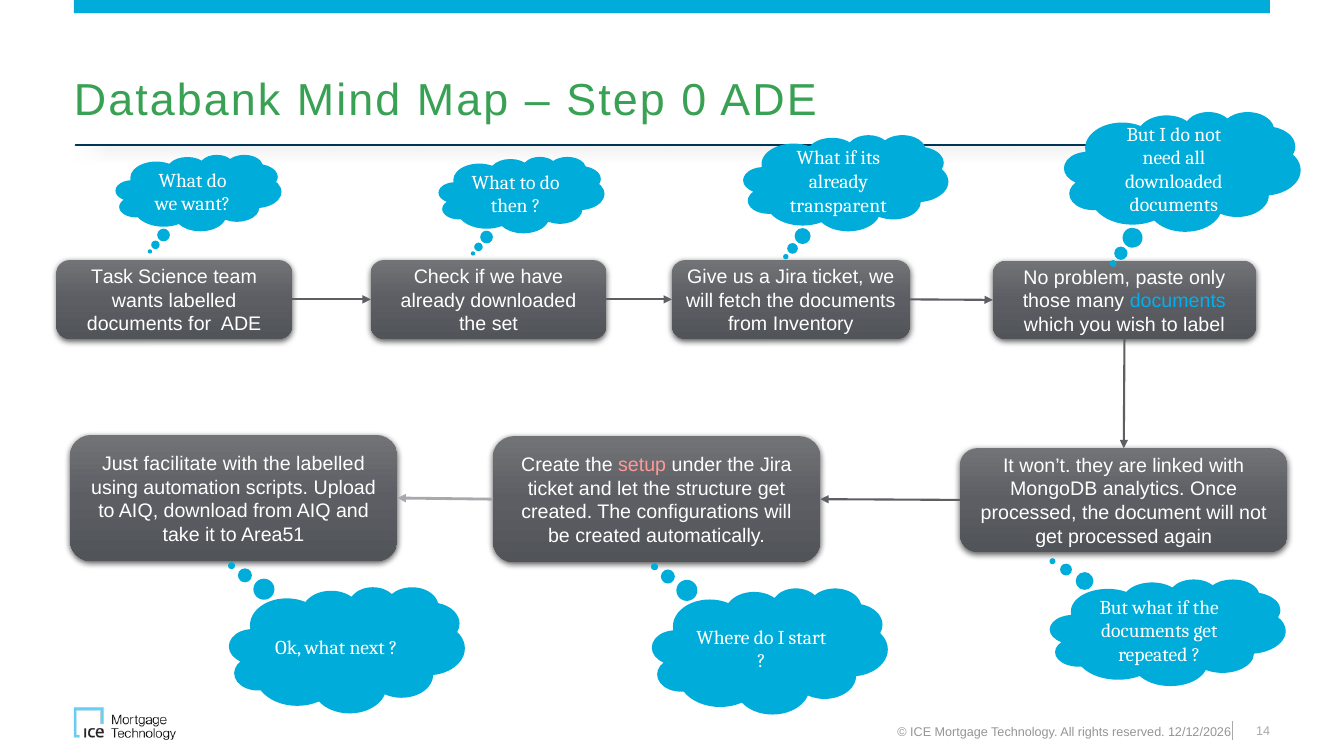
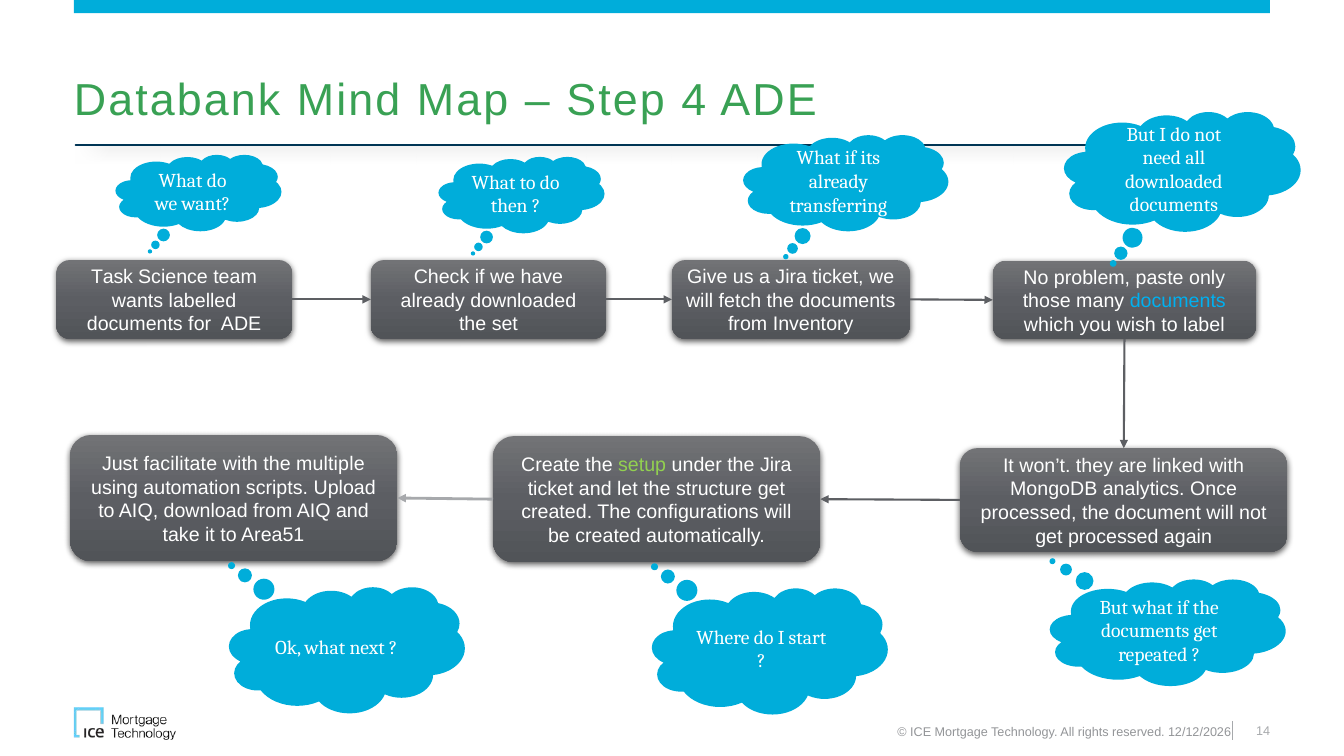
0: 0 -> 4
transparent: transparent -> transferring
the labelled: labelled -> multiple
setup colour: pink -> light green
